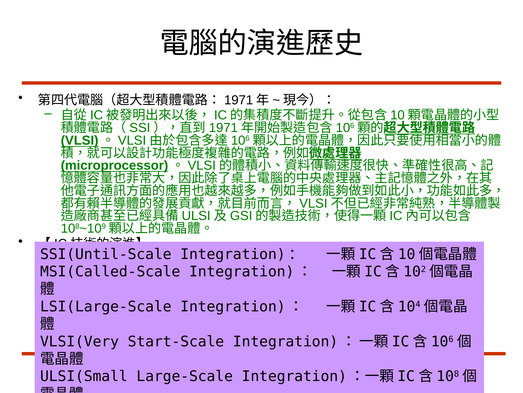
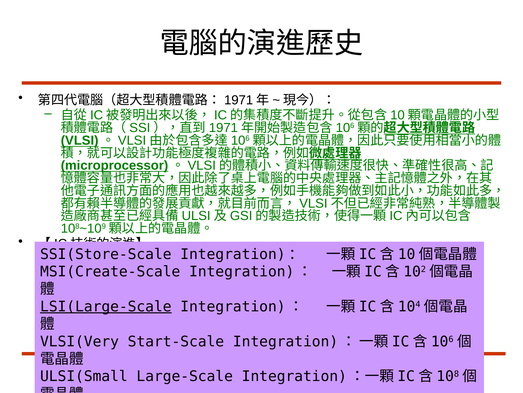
SSI(Until-Scale: SSI(Until-Scale -> SSI(Store-Scale
MSI(Called-Scale: MSI(Called-Scale -> MSI(Create-Scale
LSI(Large-Scale underline: none -> present
